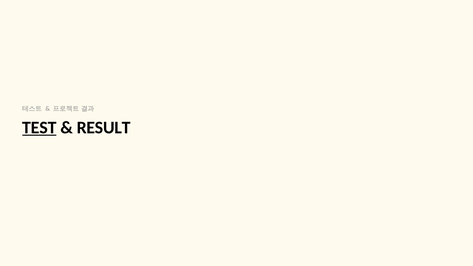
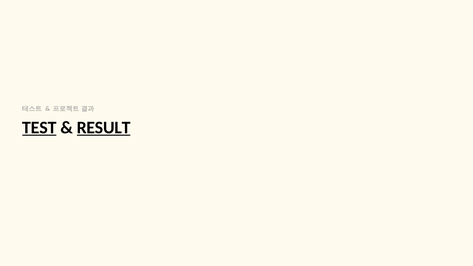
RESULT underline: none -> present
